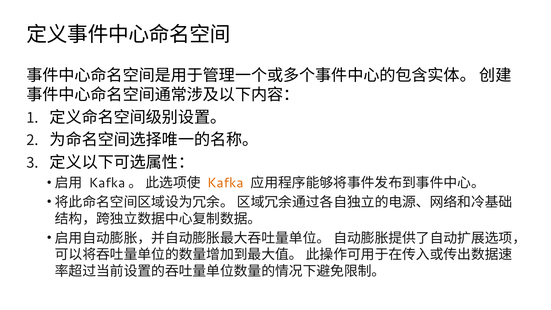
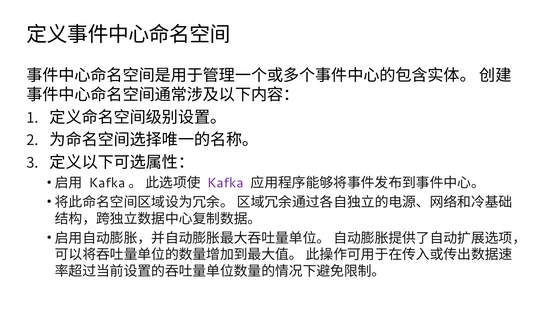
Kafka colour: orange -> purple
